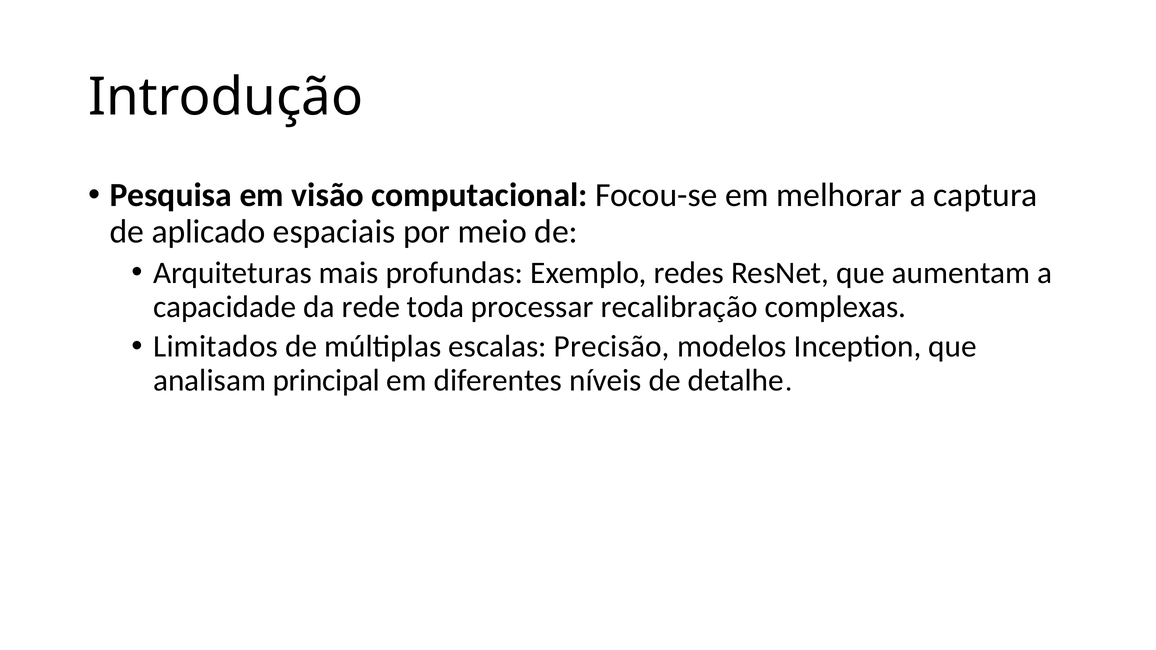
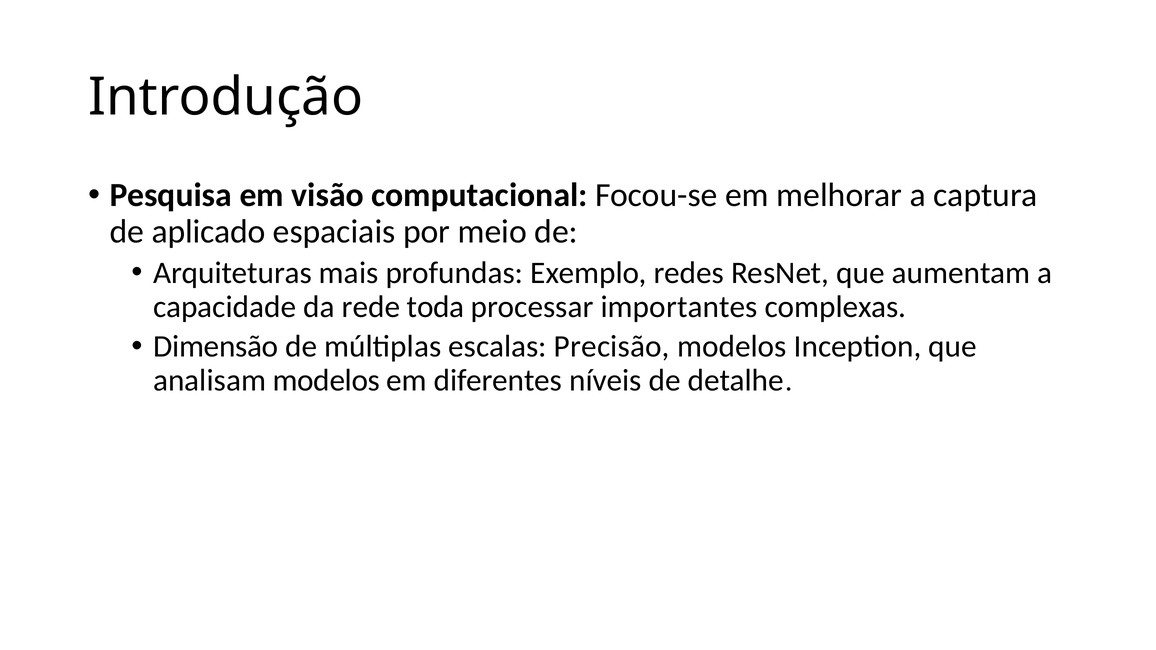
recalibração: recalibração -> importantes
Limitados: Limitados -> Dimensão
analisam principal: principal -> modelos
